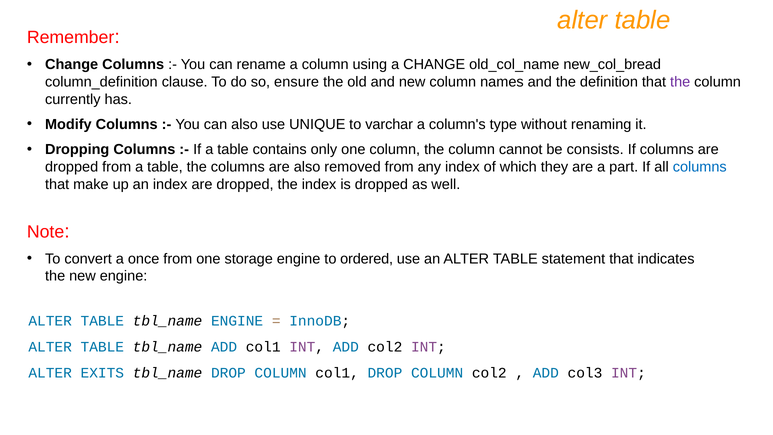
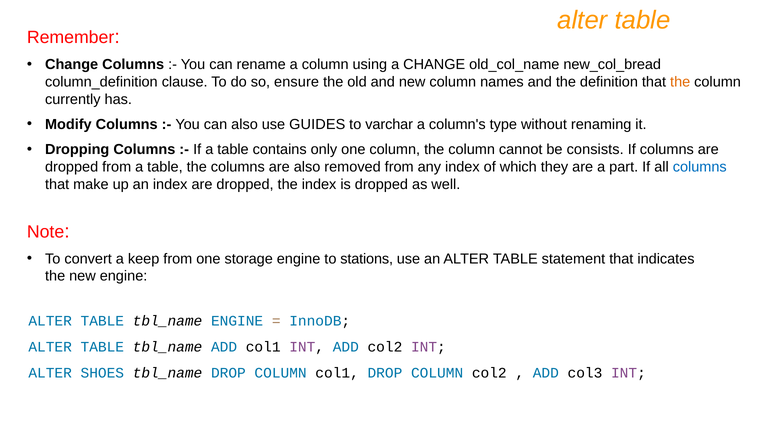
the at (680, 82) colour: purple -> orange
UNIQUE: UNIQUE -> GUIDES
once: once -> keep
ordered: ordered -> stations
EXITS: EXITS -> SHOES
